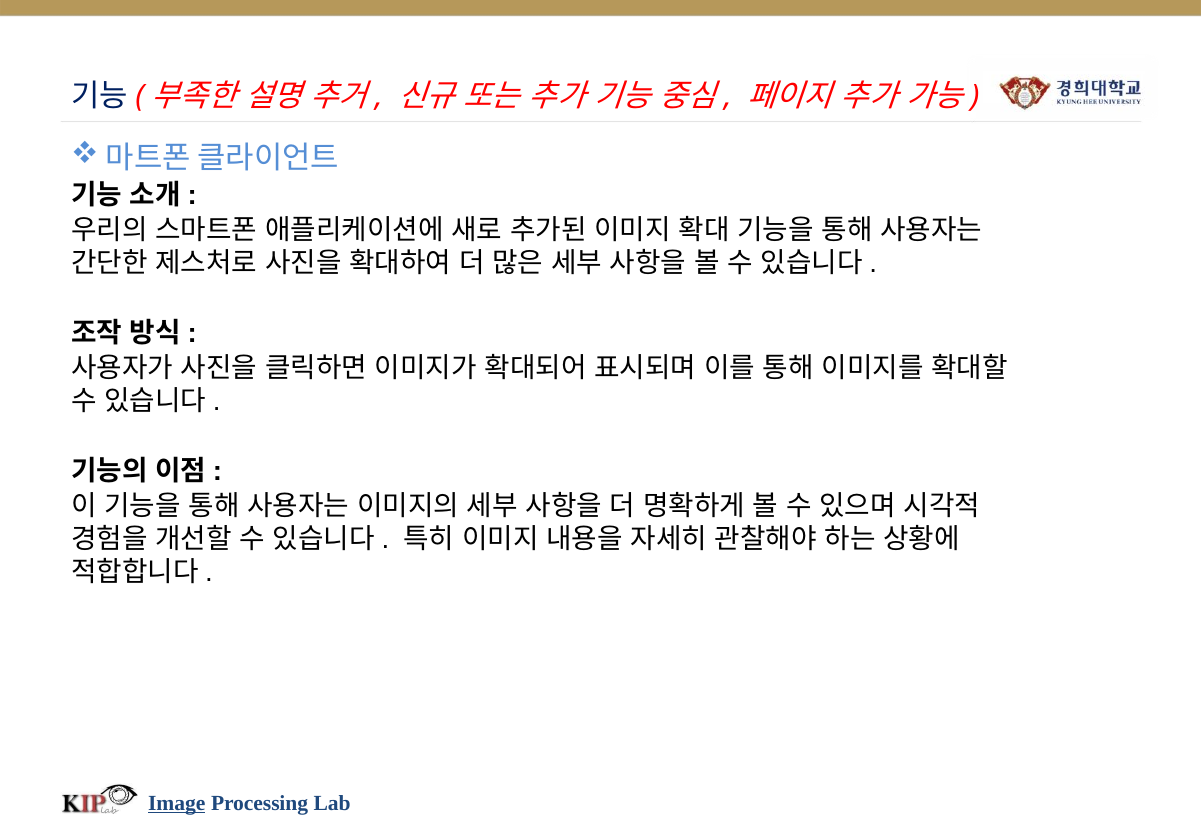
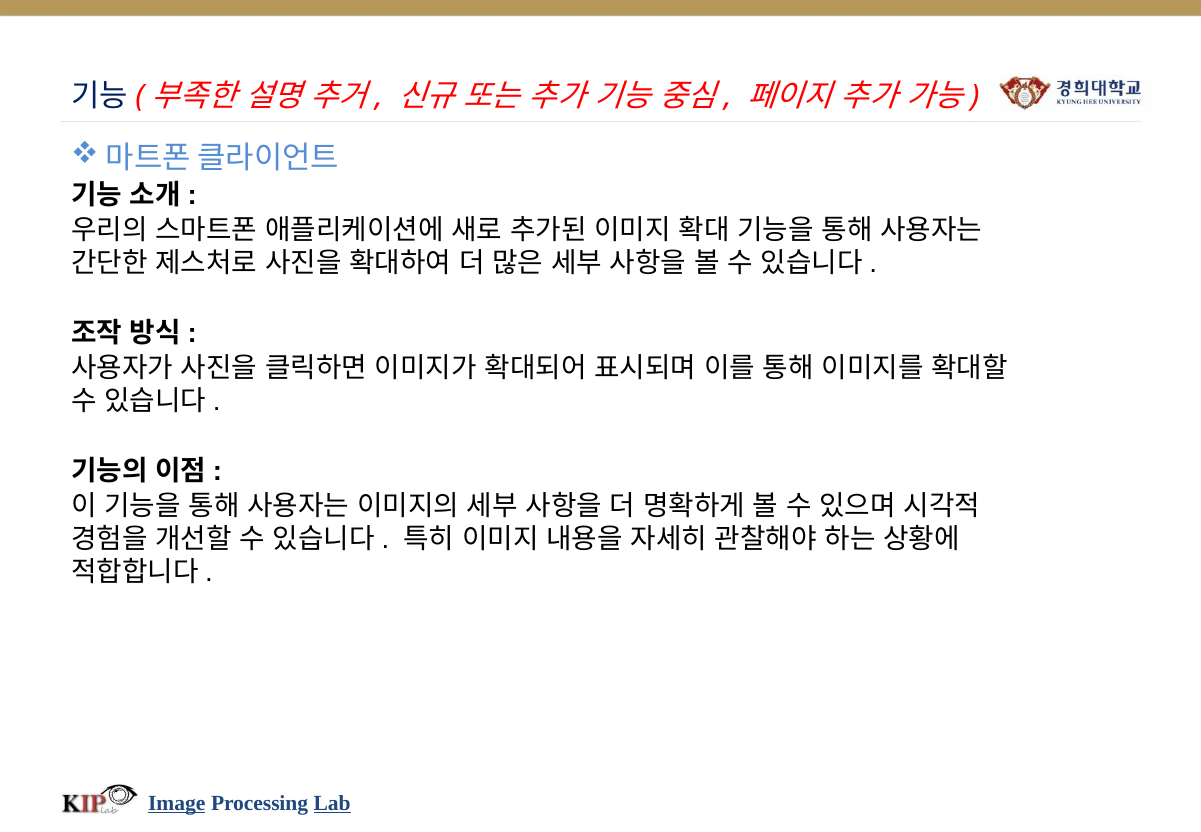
Lab underline: none -> present
